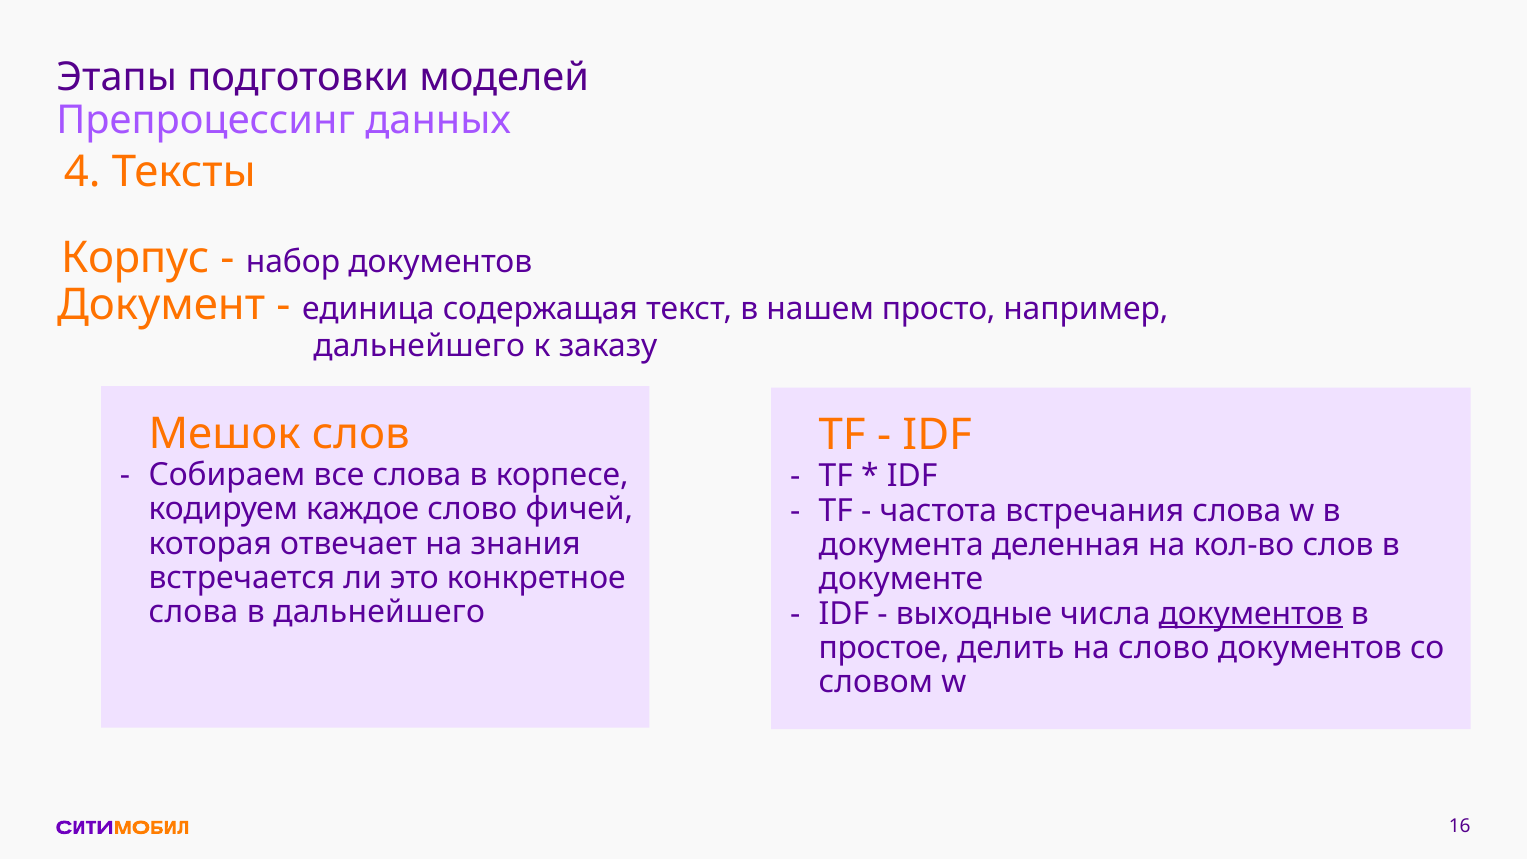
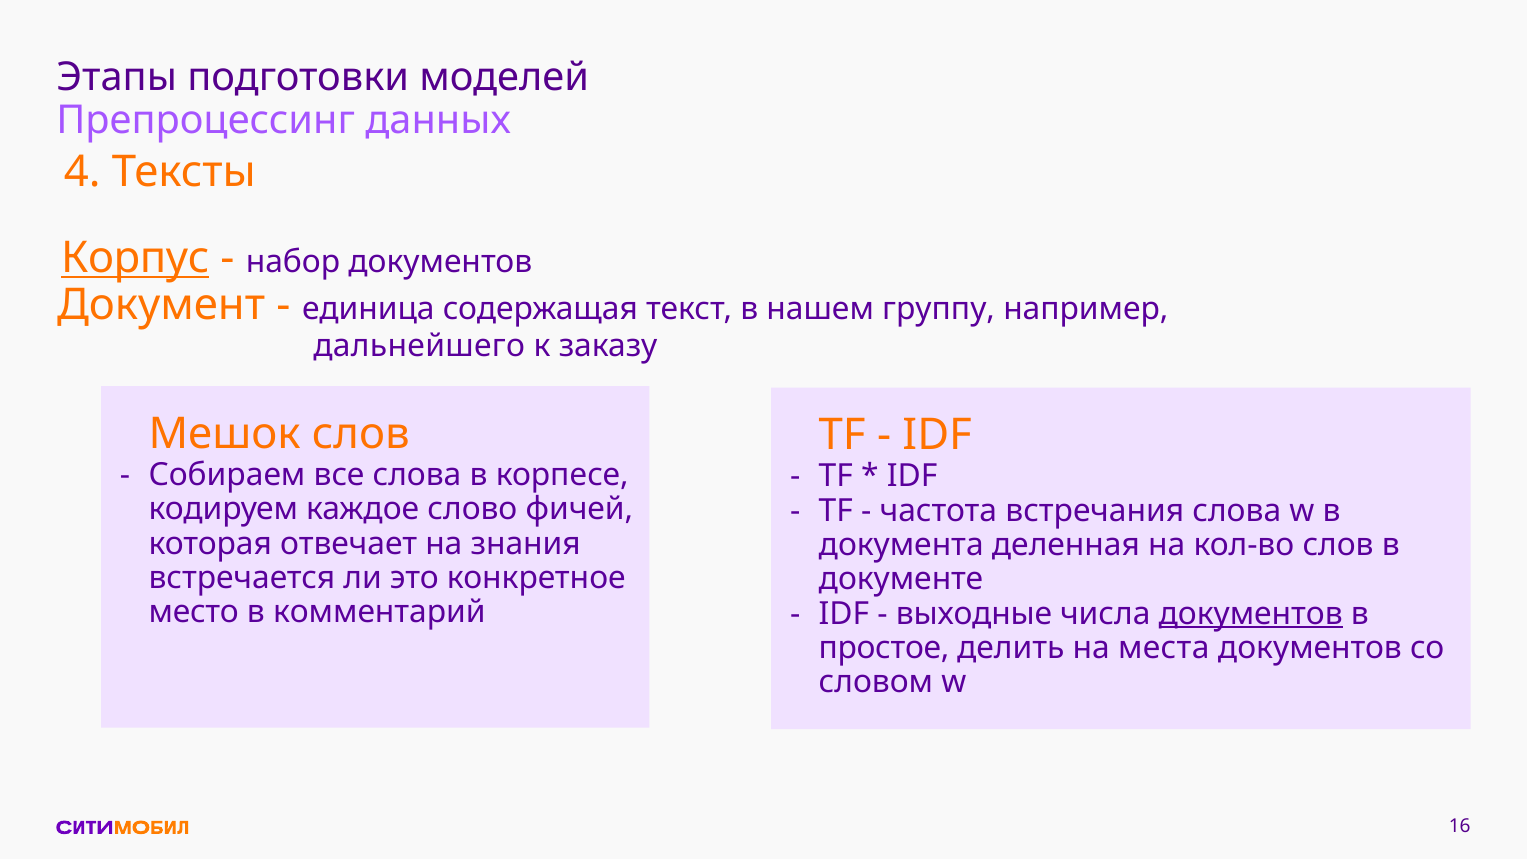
Корпус underline: none -> present
просто: просто -> группу
слова at (193, 612): слова -> место
в дальнейшего: дальнейшего -> комментарий
на слово: слово -> места
